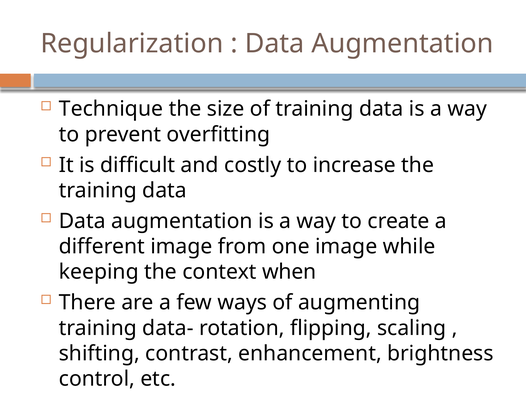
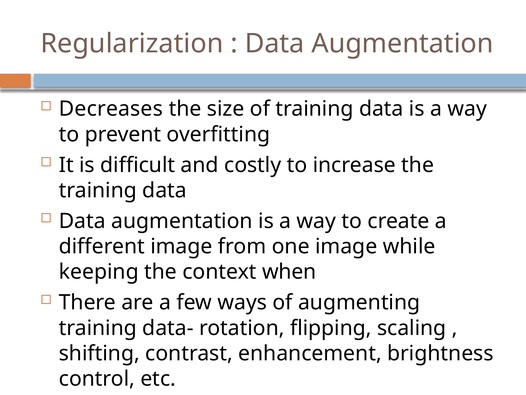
Technique: Technique -> Decreases
